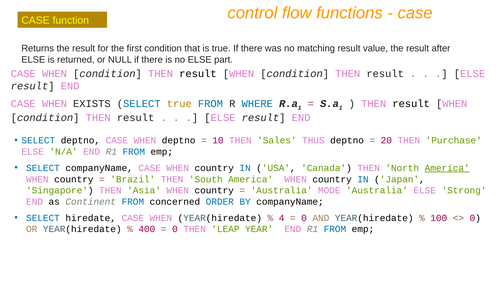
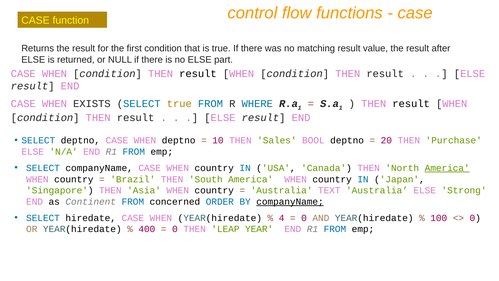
THUS: THUS -> BOOL
MODE: MODE -> TEXT
companyName at (290, 202) underline: none -> present
